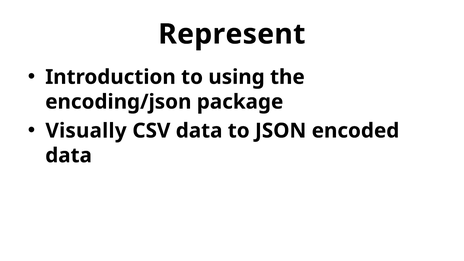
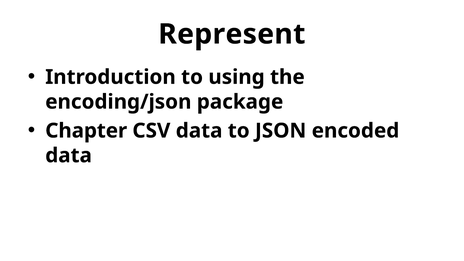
Visually: Visually -> Chapter
